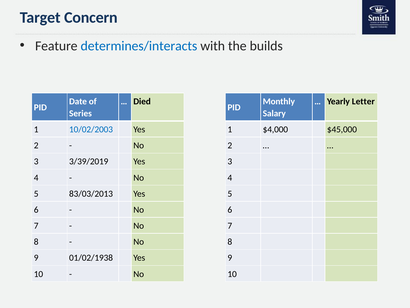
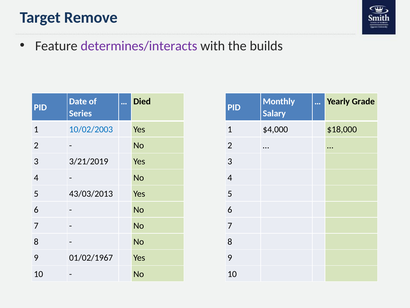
Concern: Concern -> Remove
determines/interacts colour: blue -> purple
Letter: Letter -> Grade
$45,000: $45,000 -> $18,000
3/39/2019: 3/39/2019 -> 3/21/2019
83/03/2013: 83/03/2013 -> 43/03/2013
01/02/1938: 01/02/1938 -> 01/02/1967
